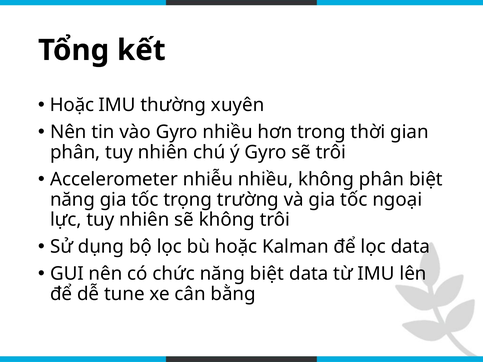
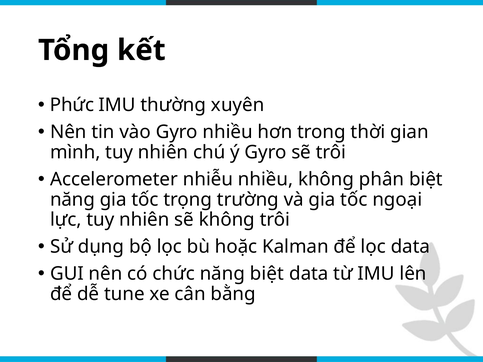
Hoặc at (72, 105): Hoặc -> Phức
phân at (75, 152): phân -> mình
